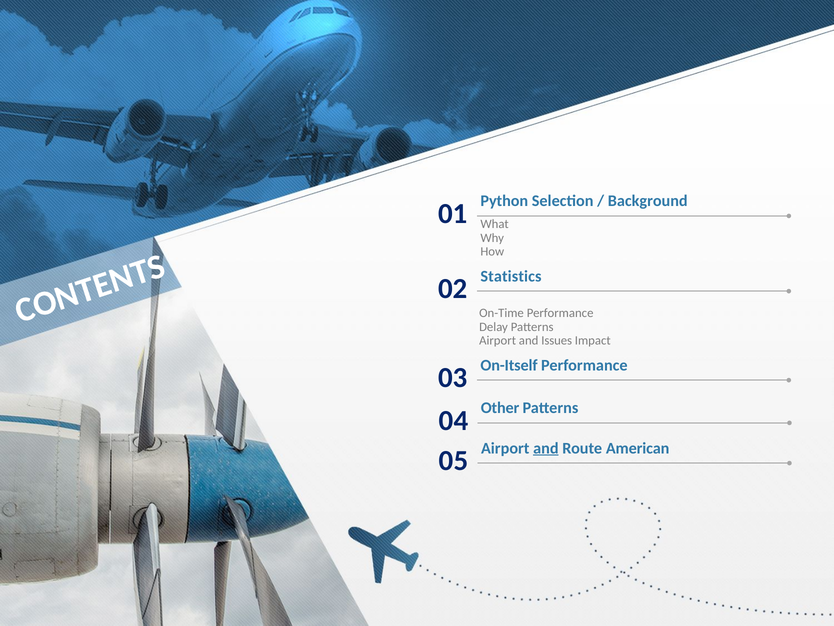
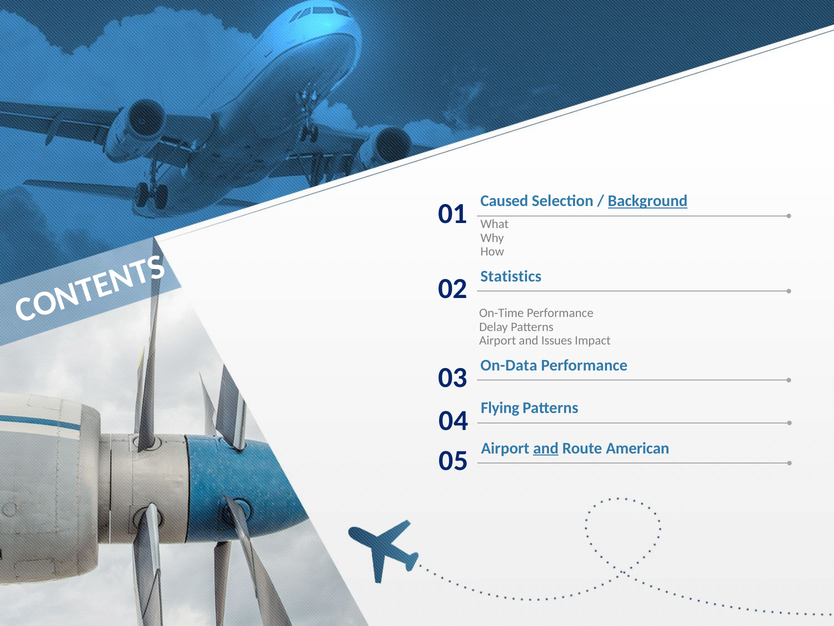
Python: Python -> Caused
Background underline: none -> present
On-Itself: On-Itself -> On-Data
Other: Other -> Flying
